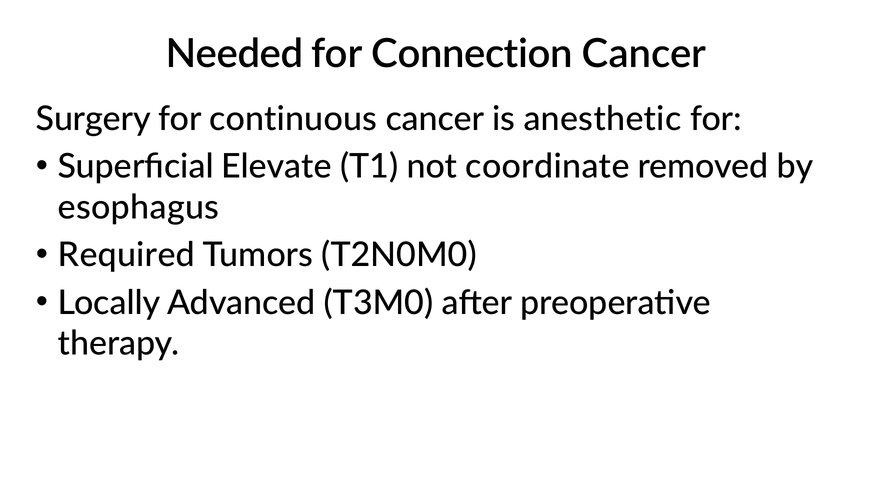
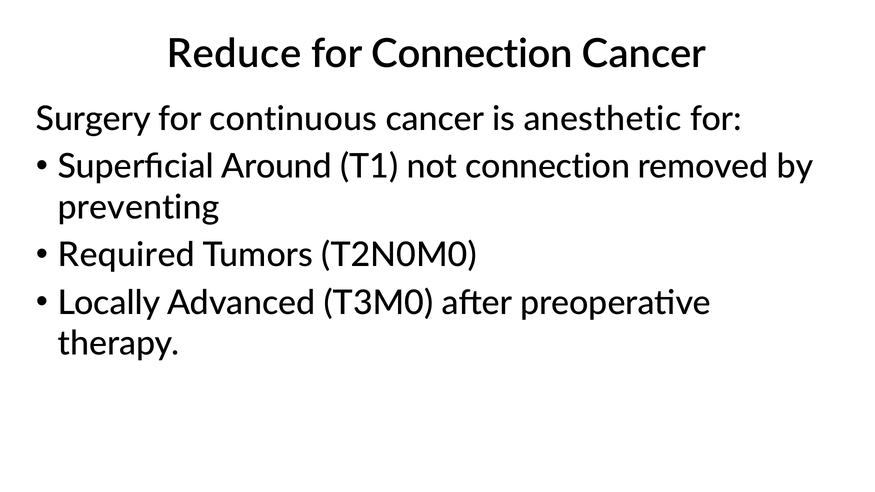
Needed: Needed -> Reduce
Elevate: Elevate -> Around
not coordinate: coordinate -> connection
esophagus: esophagus -> preventing
